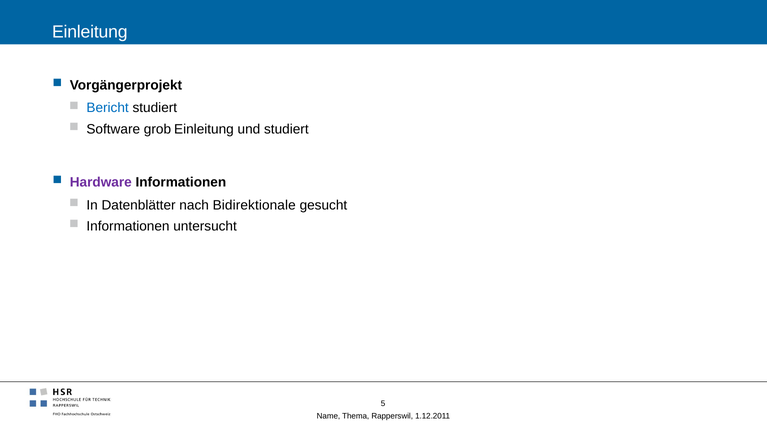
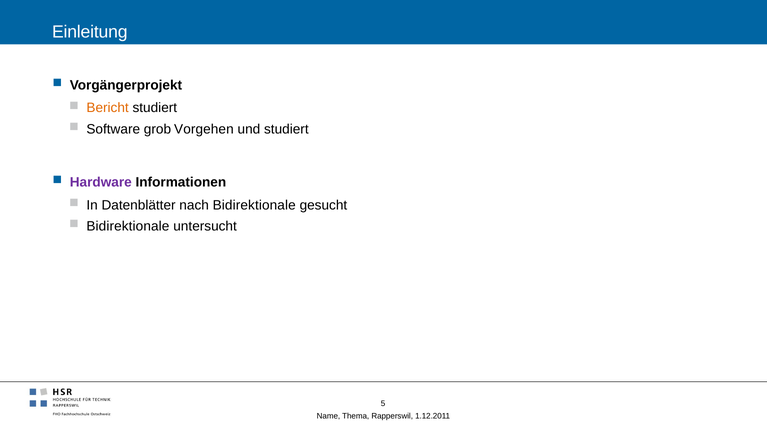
Bericht colour: blue -> orange
grob Einleitung: Einleitung -> Vorgehen
Informationen at (128, 226): Informationen -> Bidirektionale
